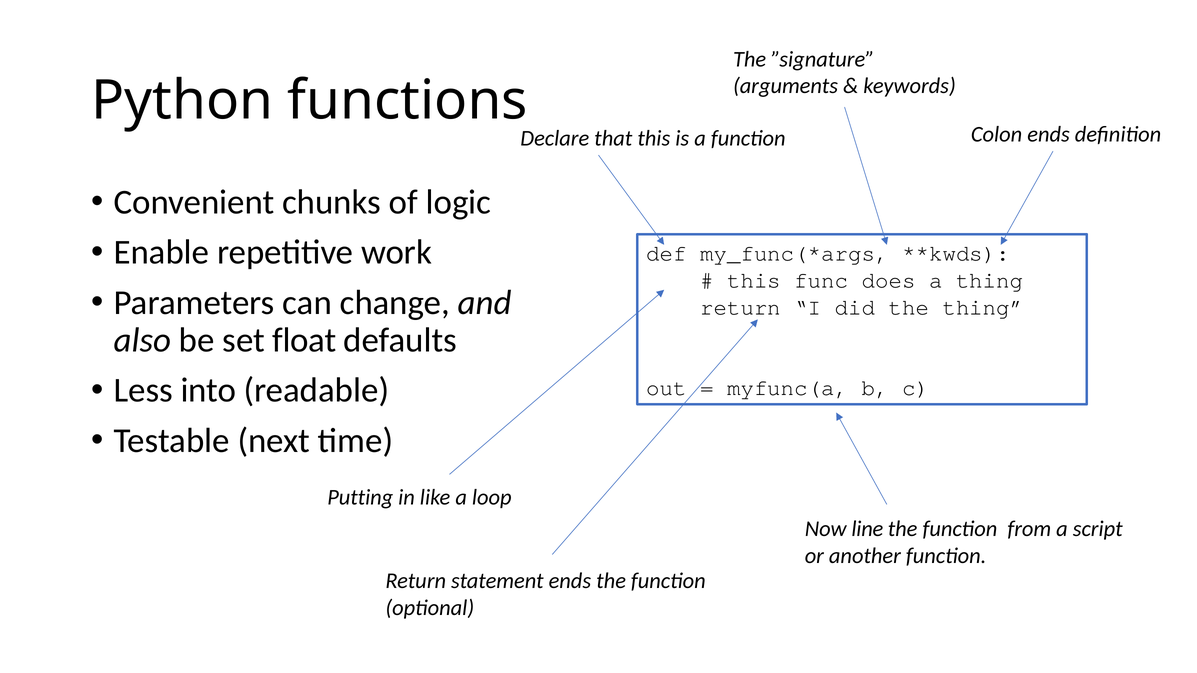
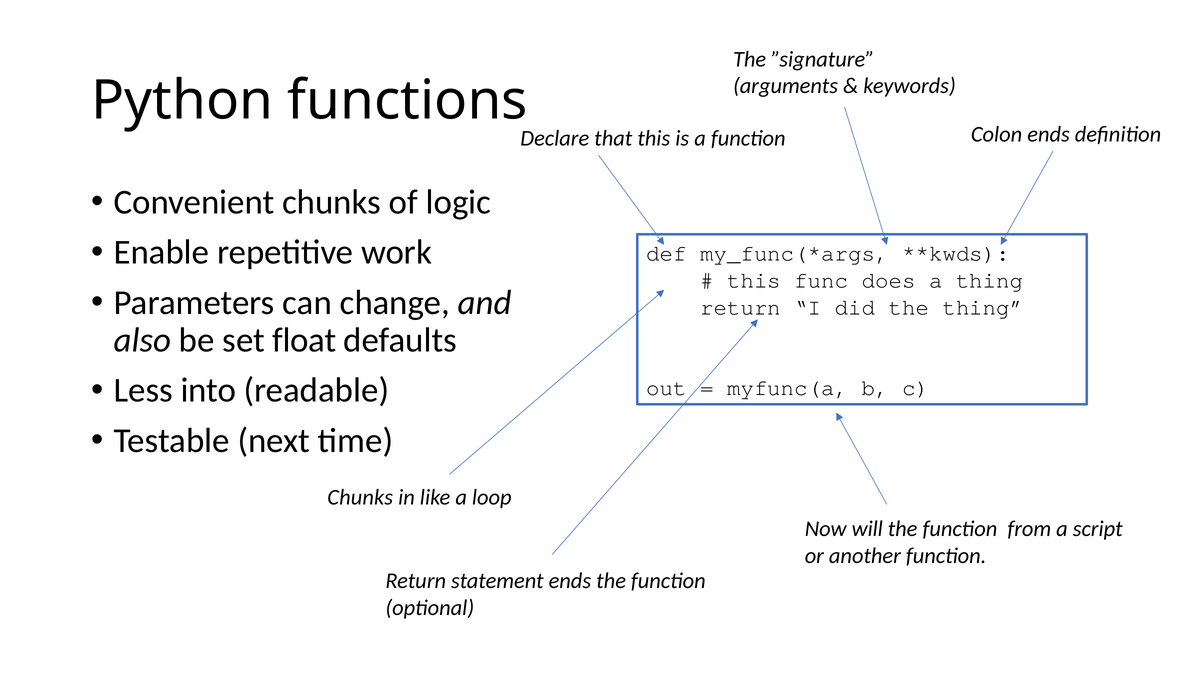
Putting at (360, 497): Putting -> Chunks
line: line -> will
